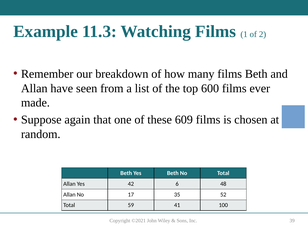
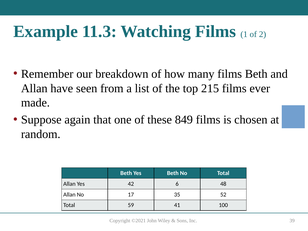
600: 600 -> 215
609: 609 -> 849
